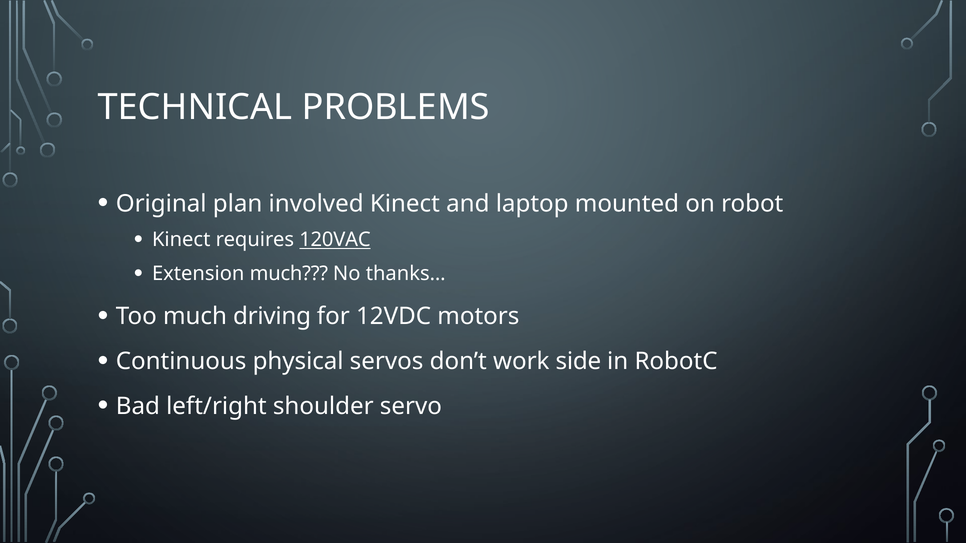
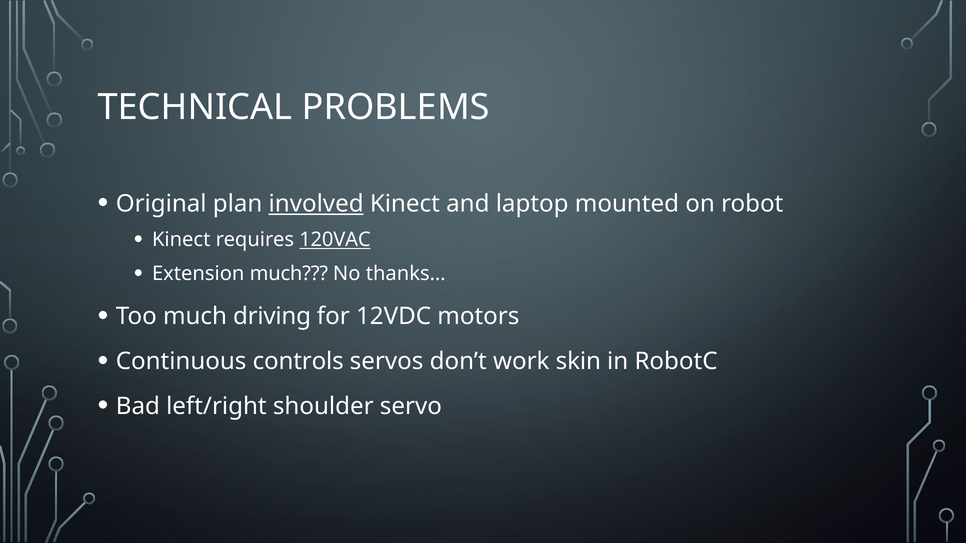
involved underline: none -> present
physical: physical -> controls
side: side -> skin
